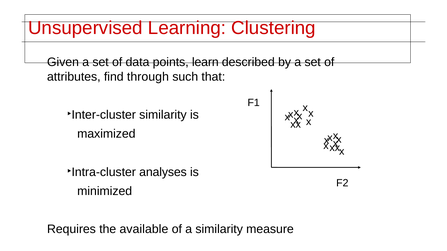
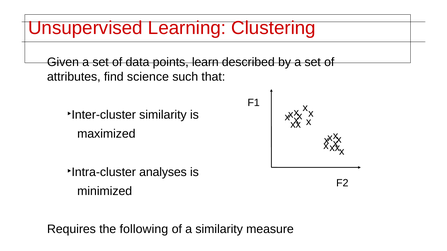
through: through -> science
available: available -> following
